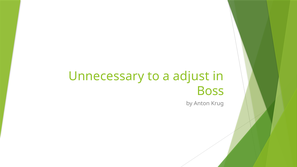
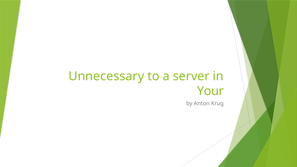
adjust: adjust -> server
Boss: Boss -> Your
